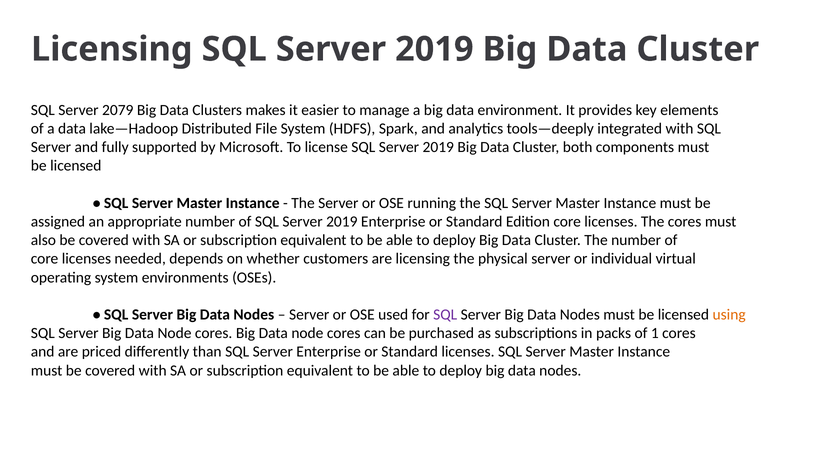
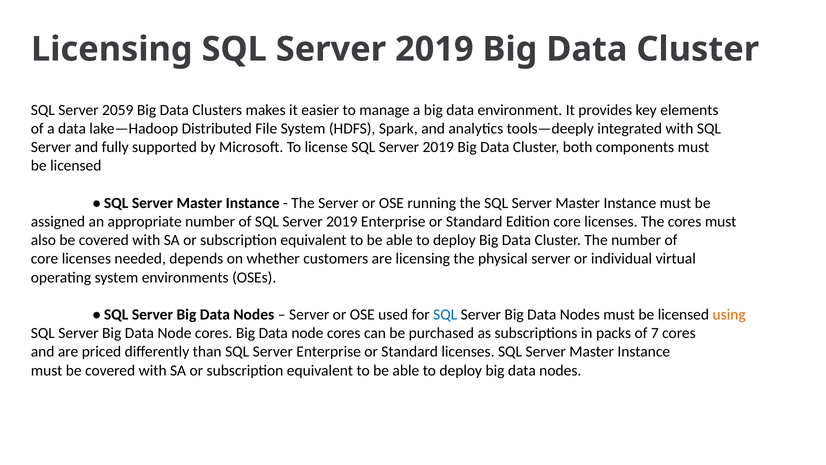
2079: 2079 -> 2059
SQL at (445, 314) colour: purple -> blue
1: 1 -> 7
